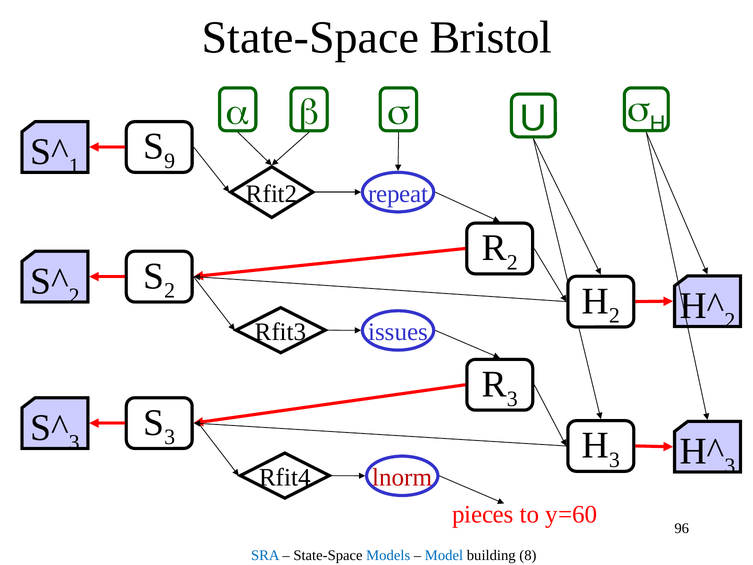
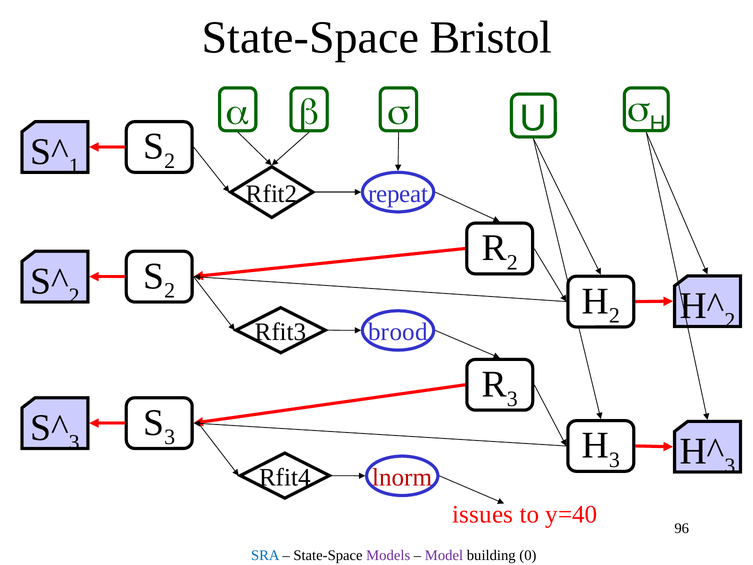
9 at (170, 161): 9 -> 2
issues: issues -> brood
pieces: pieces -> issues
y=60: y=60 -> y=40
Models colour: blue -> purple
Model colour: blue -> purple
8: 8 -> 0
